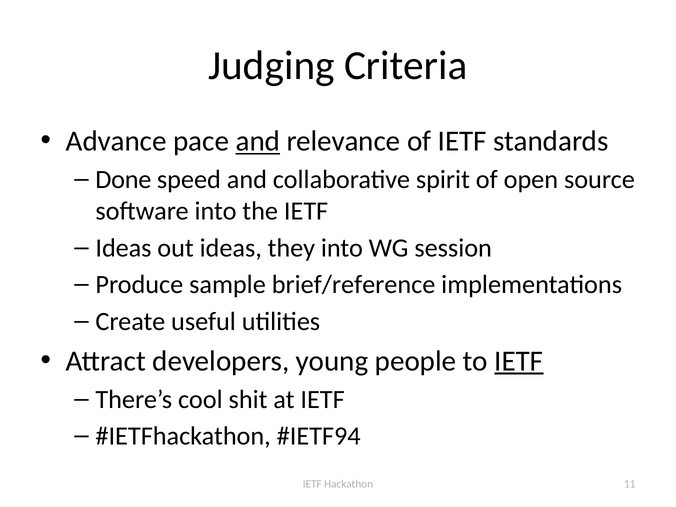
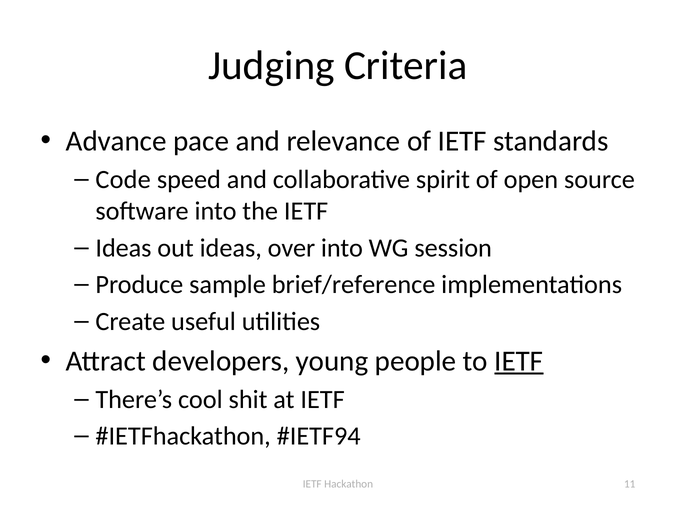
and at (258, 141) underline: present -> none
Done: Done -> Code
they: they -> over
